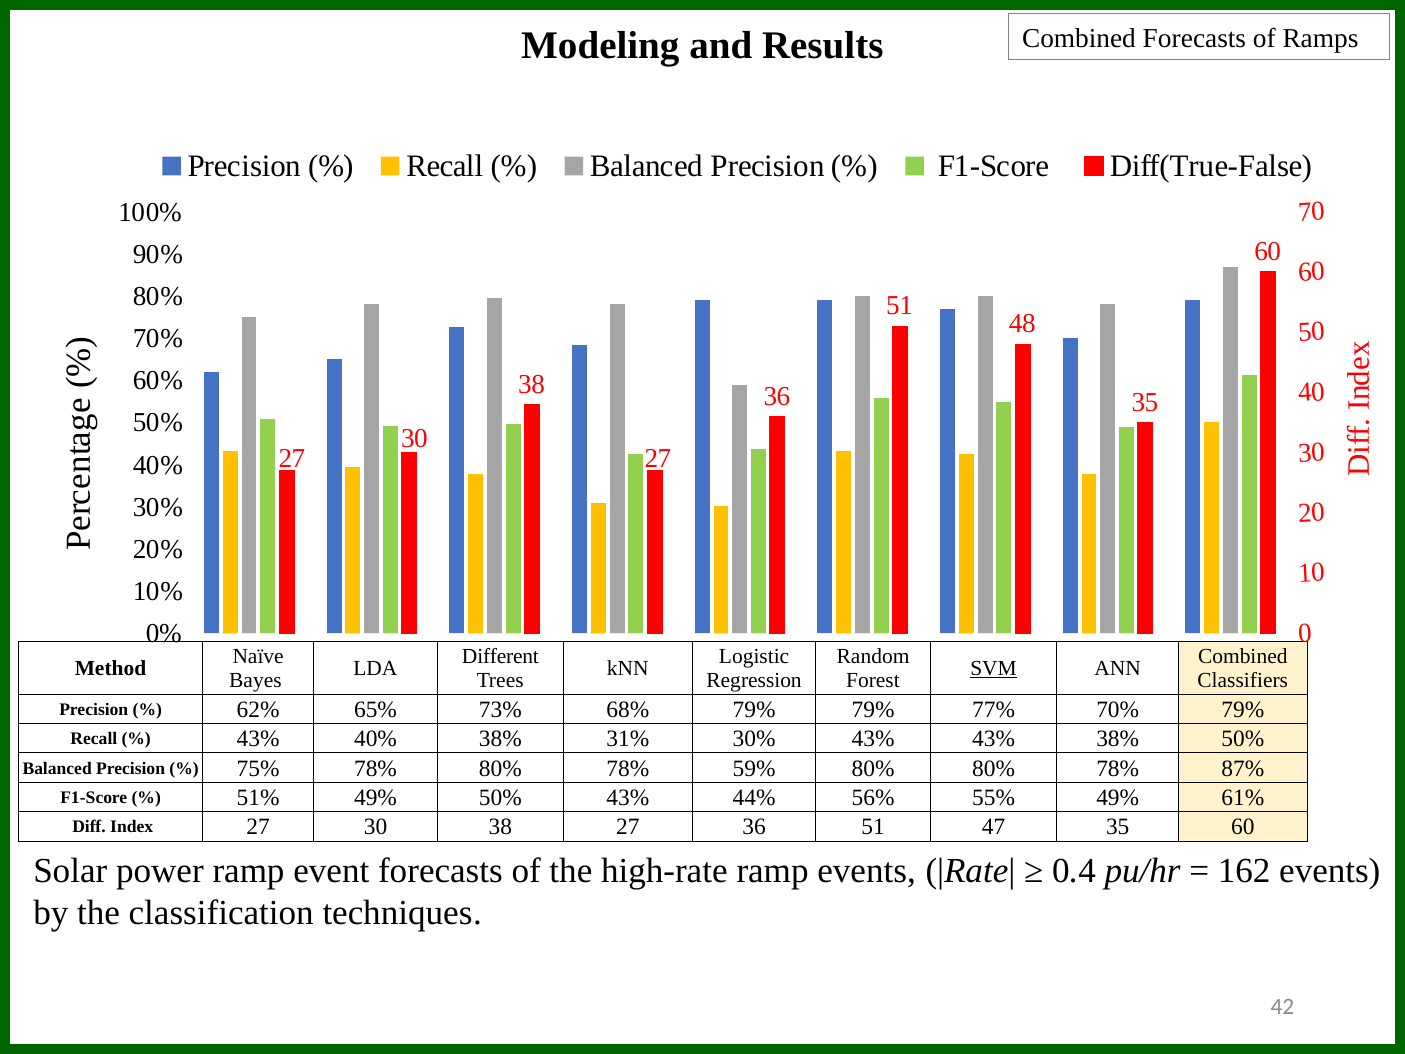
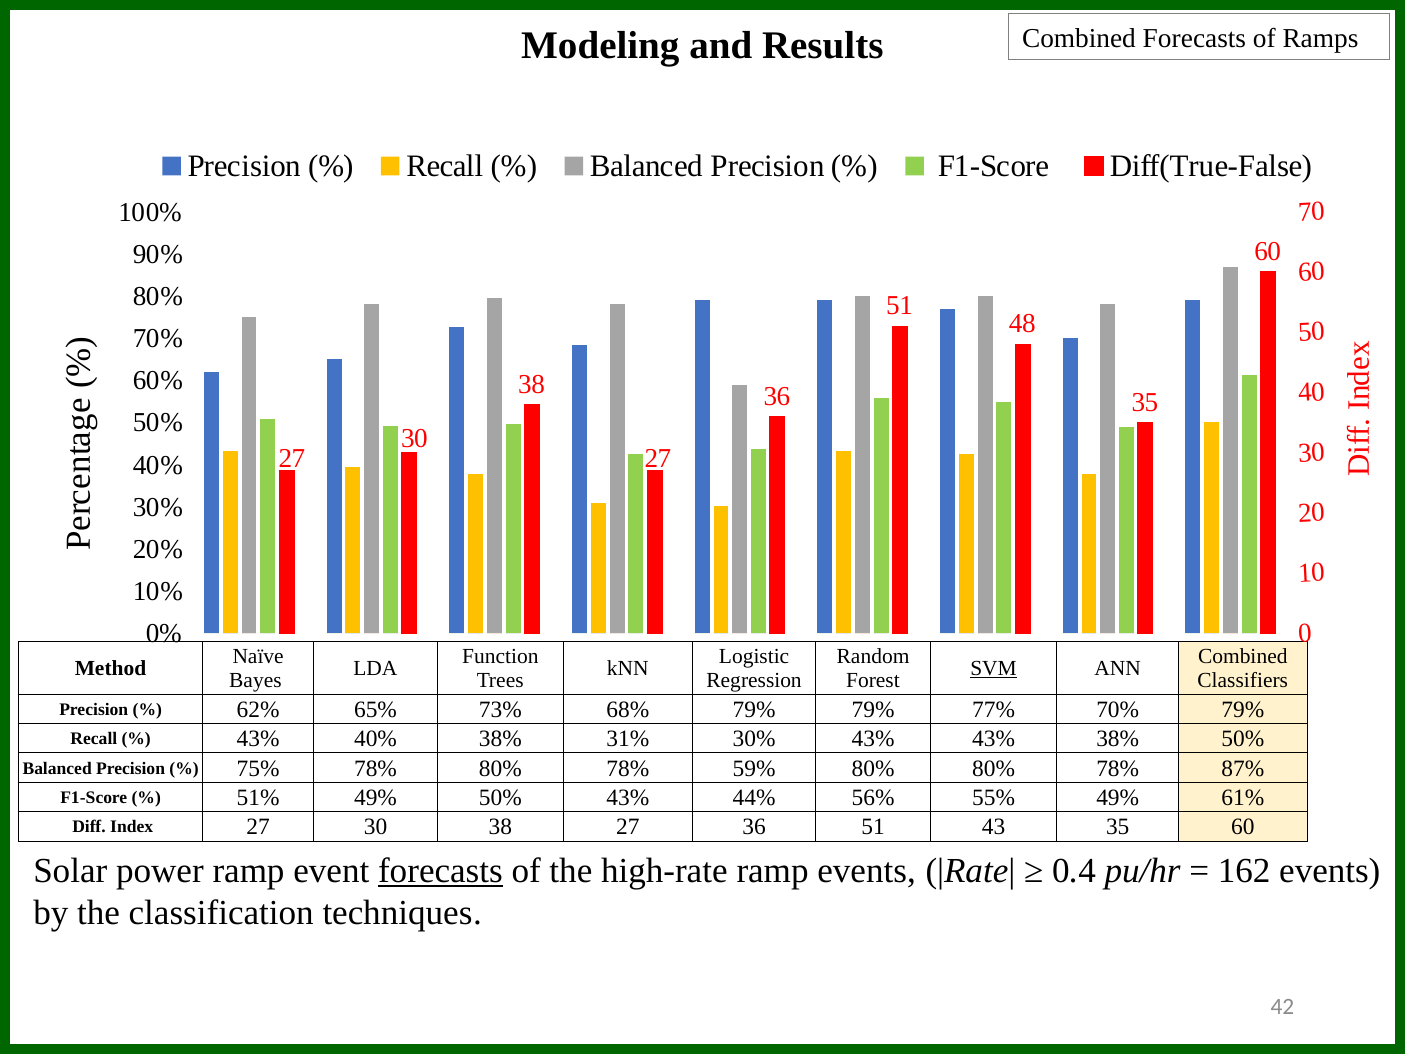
Different: Different -> Function
47: 47 -> 43
forecasts at (440, 871) underline: none -> present
